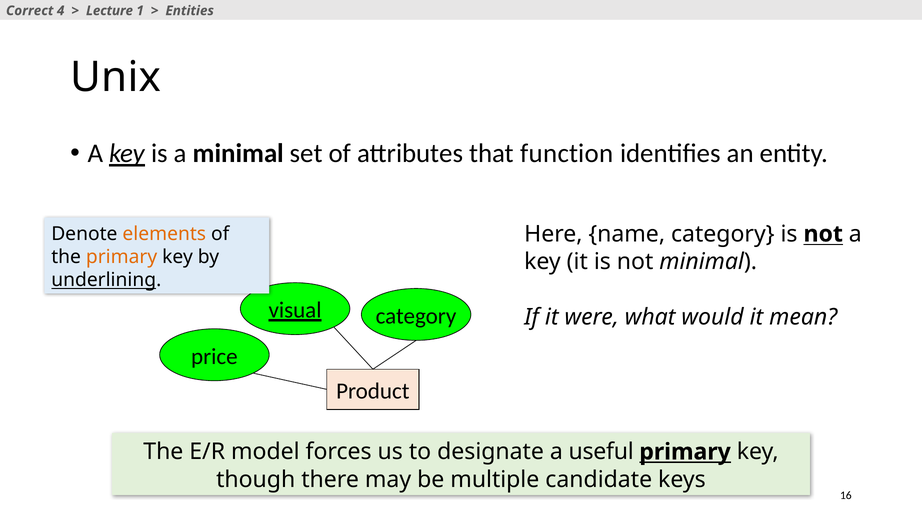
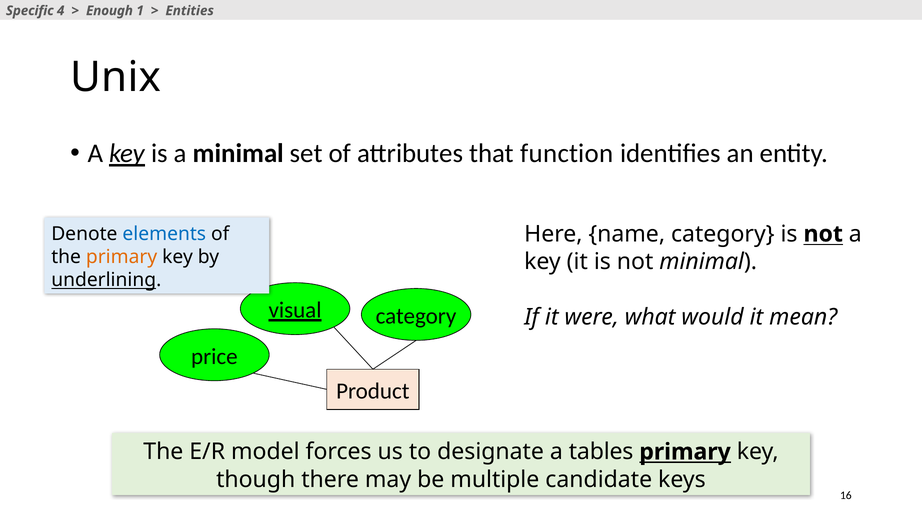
Correct: Correct -> Specific
Lecture: Lecture -> Enough
elements colour: orange -> blue
useful: useful -> tables
